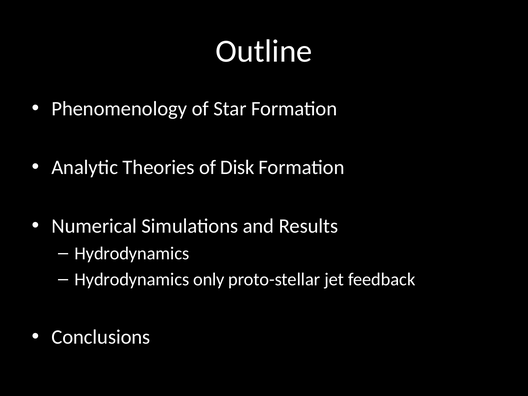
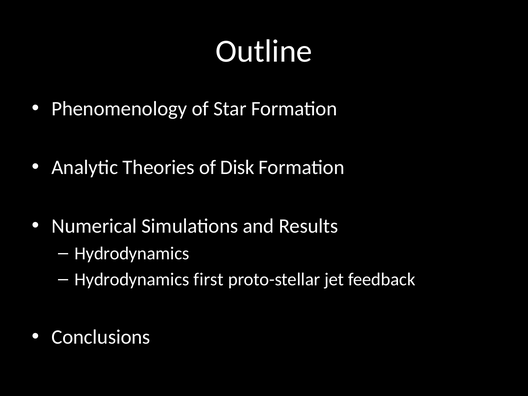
only: only -> first
